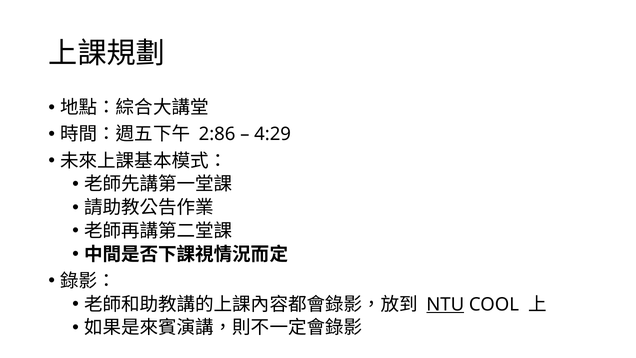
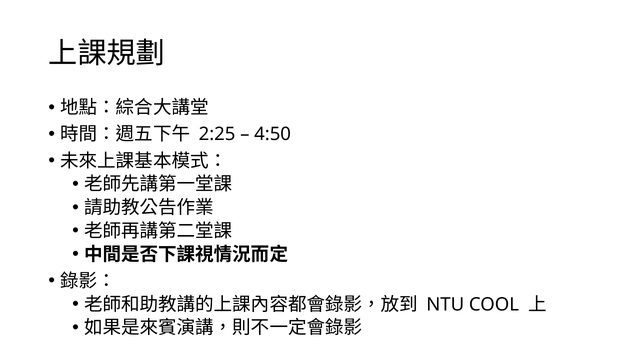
2:86: 2:86 -> 2:25
4:29: 4:29 -> 4:50
NTU underline: present -> none
